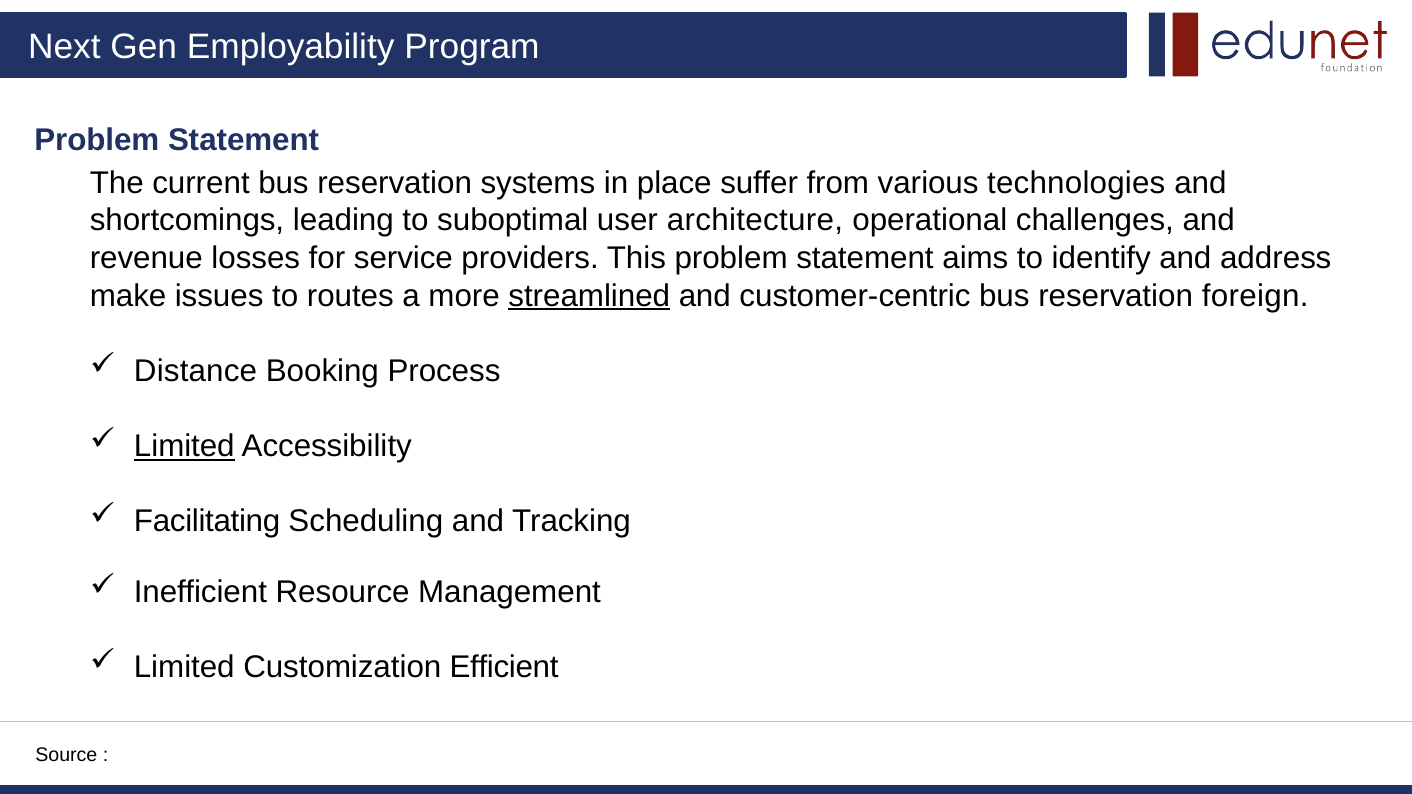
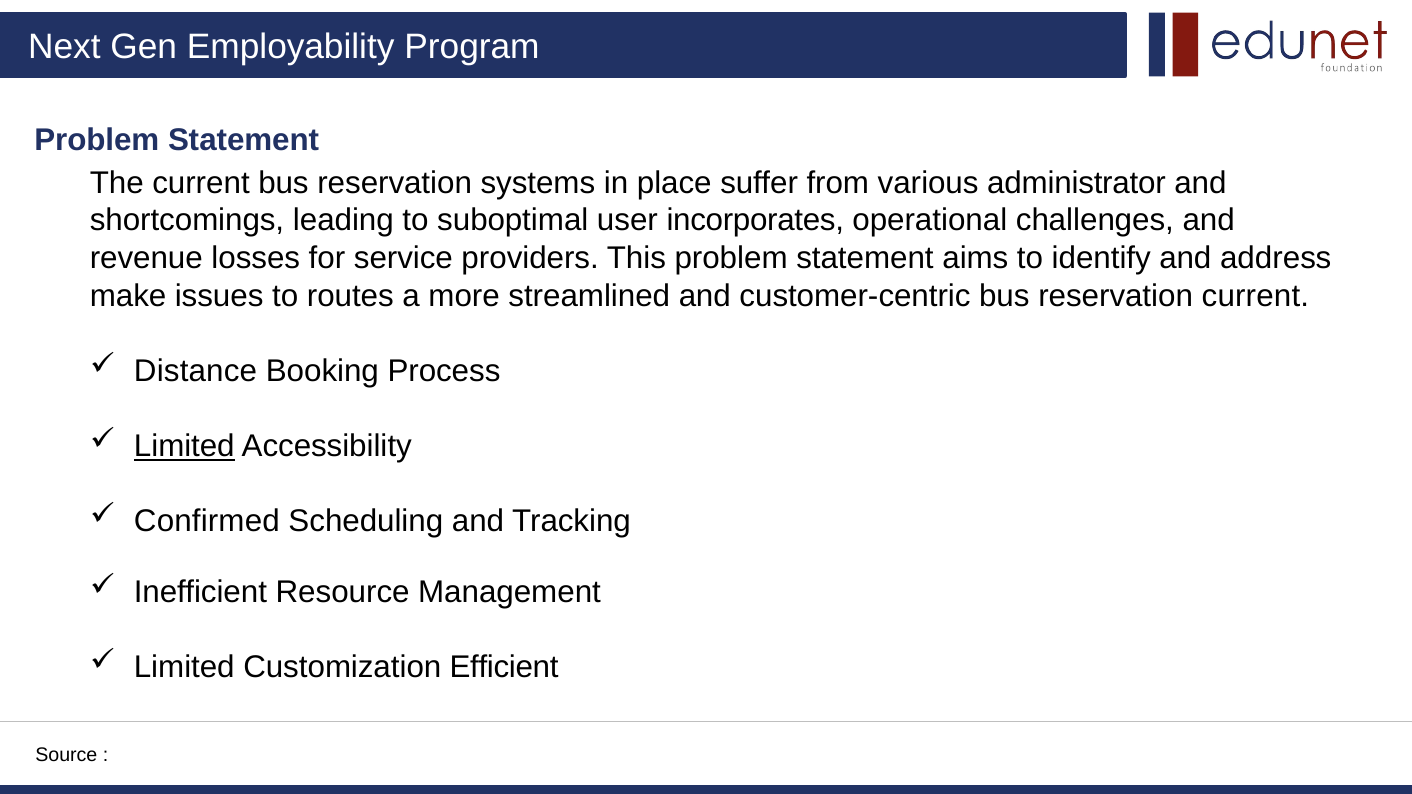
technologies: technologies -> administrator
architecture: architecture -> incorporates
streamlined underline: present -> none
reservation foreign: foreign -> current
Facilitating: Facilitating -> Confirmed
